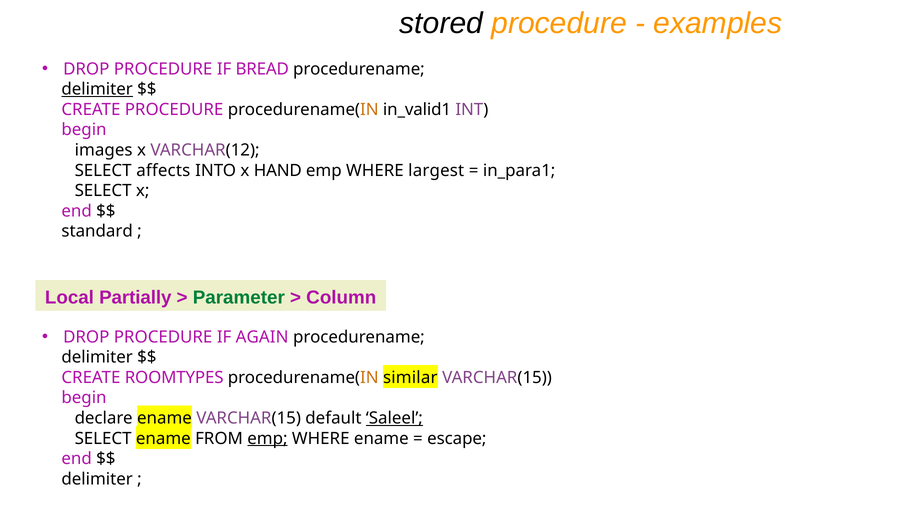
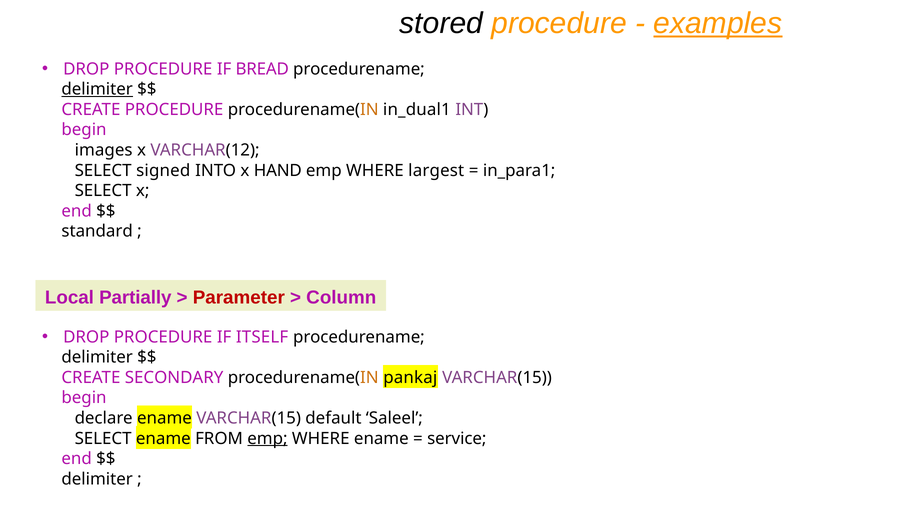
examples underline: none -> present
in_valid1: in_valid1 -> in_dual1
affects: affects -> signed
Parameter colour: green -> red
AGAIN: AGAIN -> ITSELF
ROOMTYPES: ROOMTYPES -> SECONDARY
similar: similar -> pankaj
Saleel underline: present -> none
escape: escape -> service
